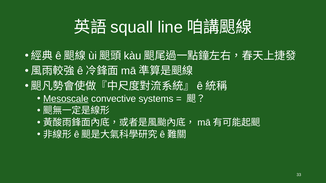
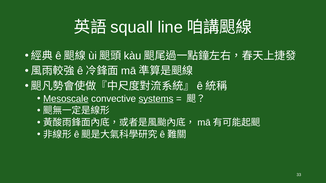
systems underline: none -> present
